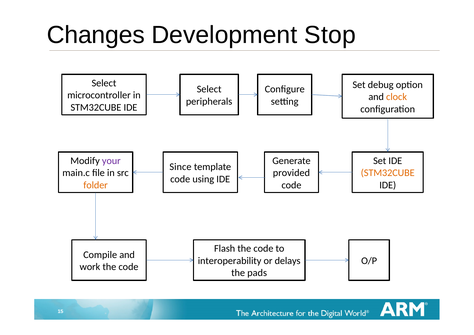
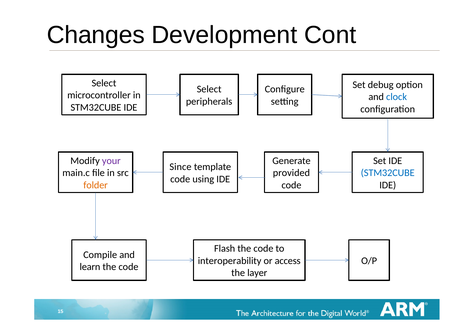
Stop: Stop -> Cont
clock colour: orange -> blue
STM32CUBE at (388, 173) colour: orange -> blue
delays: delays -> access
work: work -> learn
pads: pads -> layer
